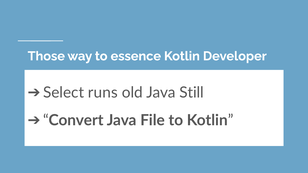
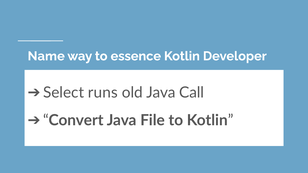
Those: Those -> Name
Still: Still -> Call
